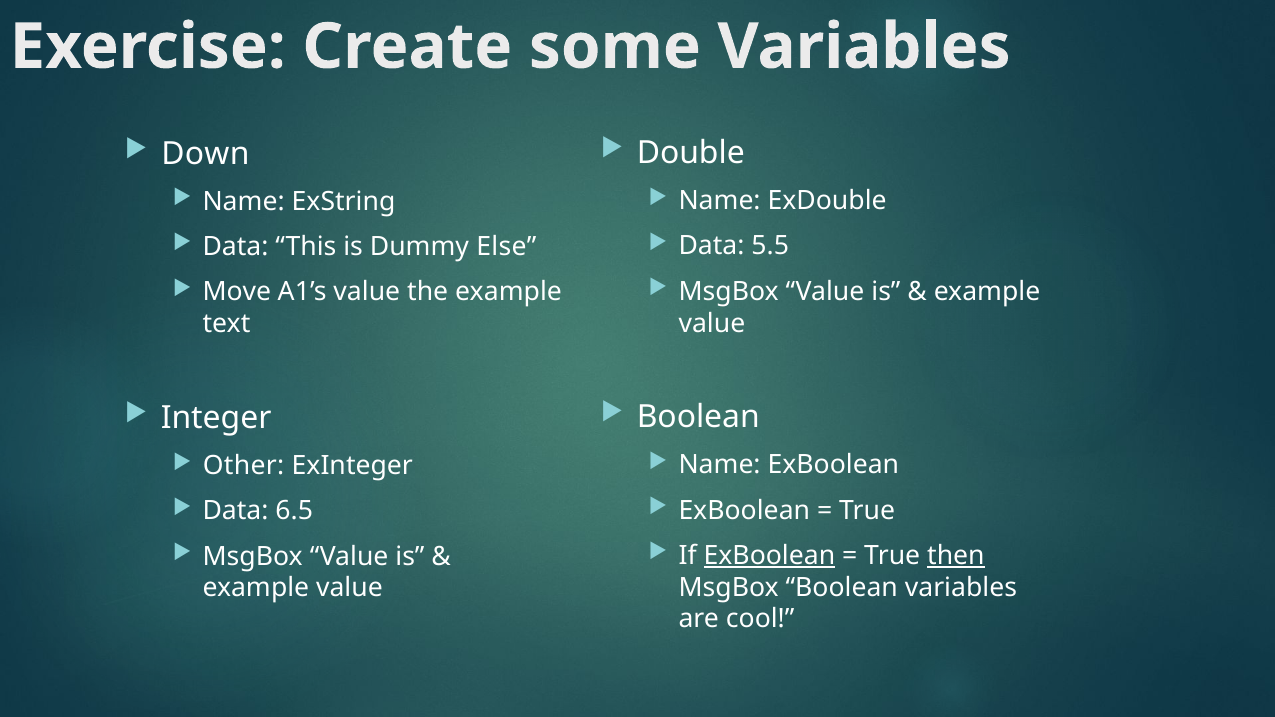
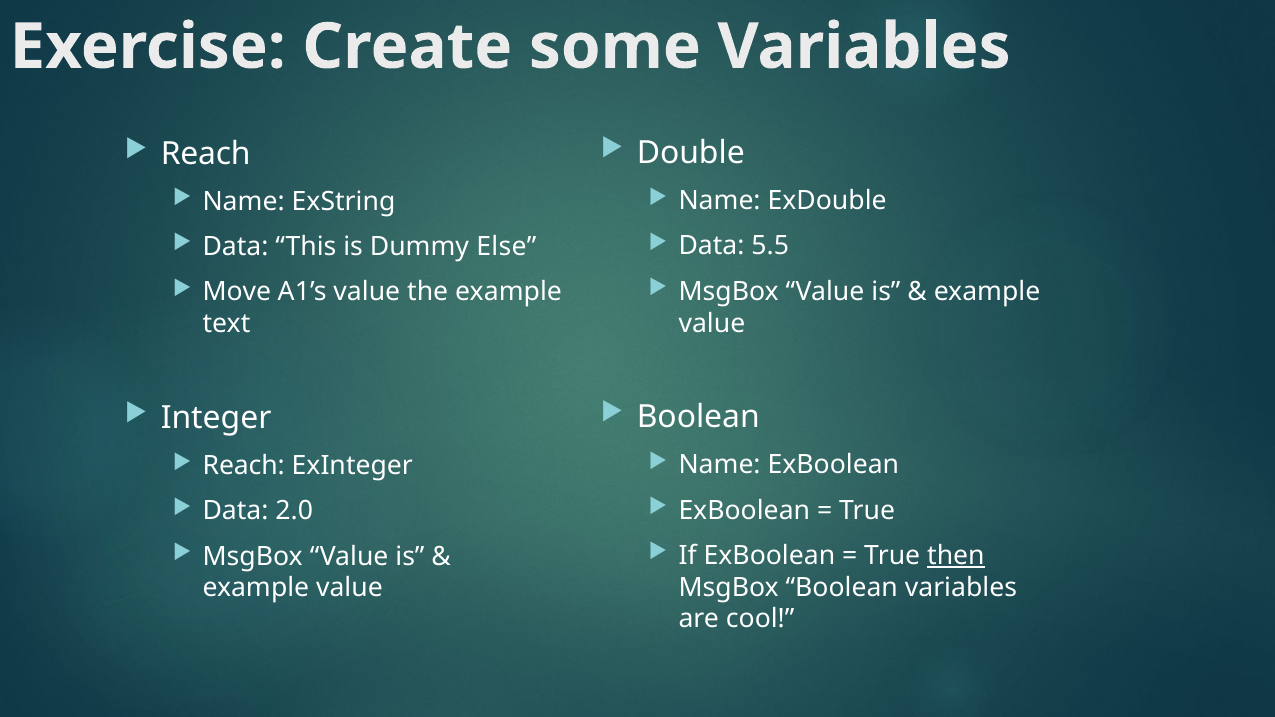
Down at (205, 154): Down -> Reach
Other at (244, 466): Other -> Reach
6.5: 6.5 -> 2.0
ExBoolean at (769, 556) underline: present -> none
